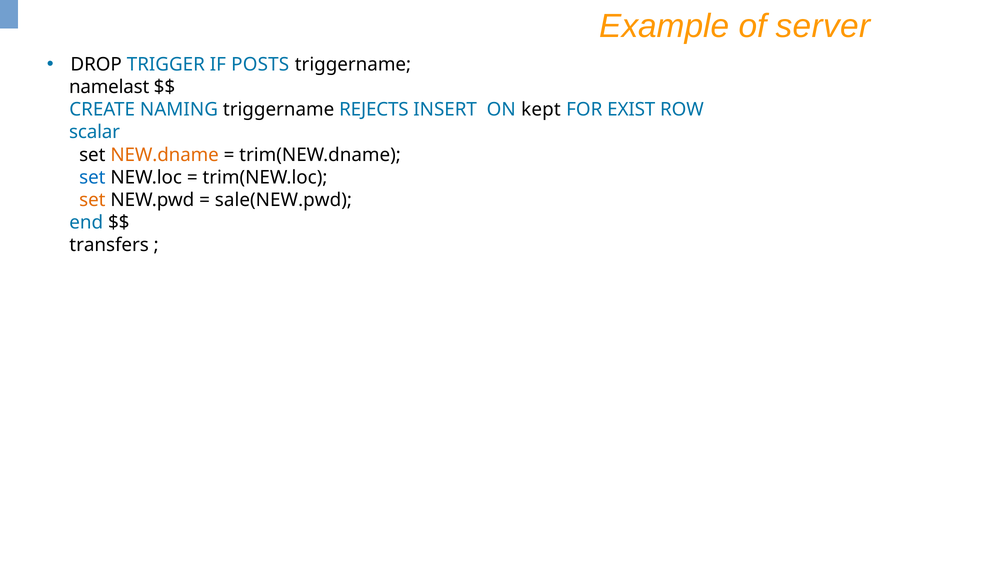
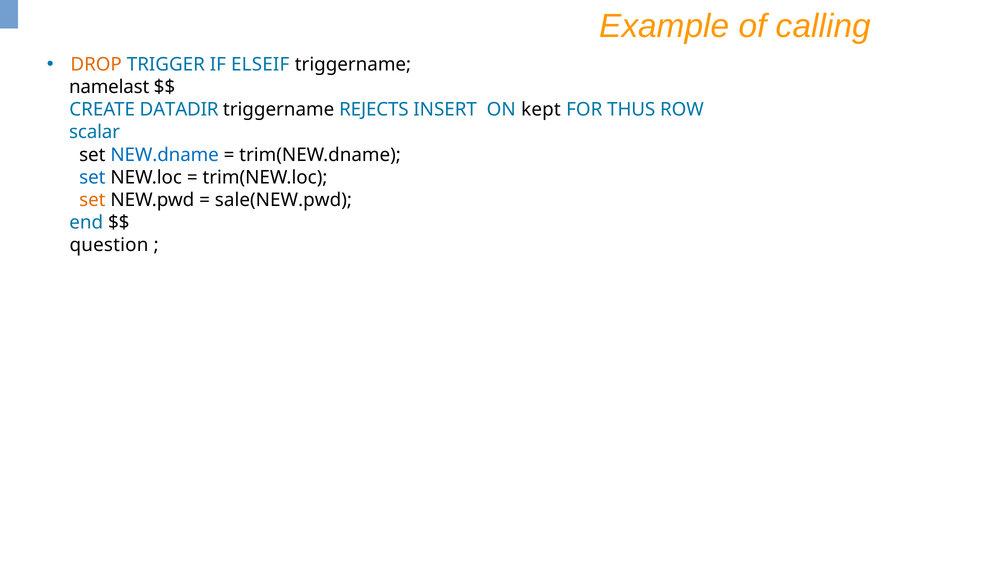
server: server -> calling
DROP colour: black -> orange
POSTS: POSTS -> ELSEIF
NAMING: NAMING -> DATADIR
EXIST: EXIST -> THUS
NEW.dname colour: orange -> blue
transfers: transfers -> question
